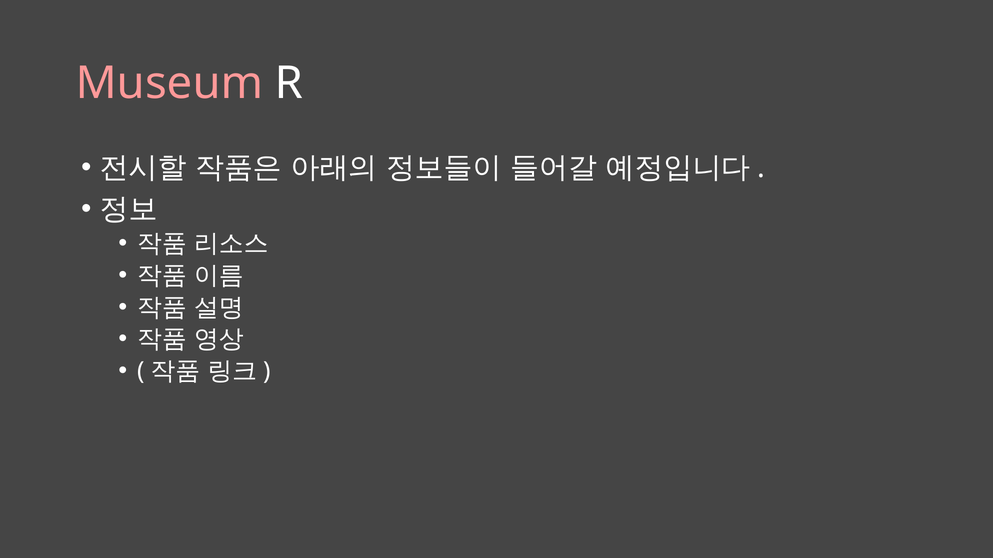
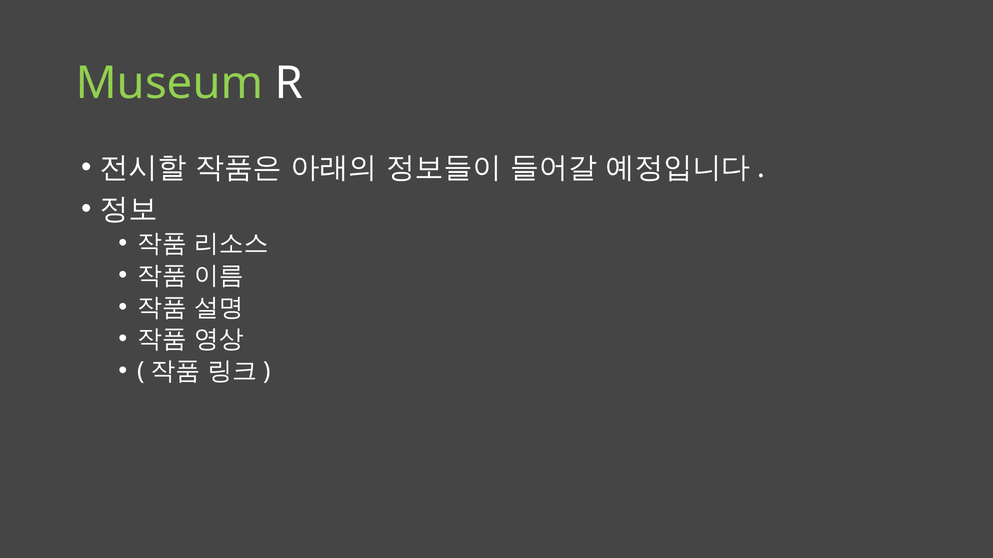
Museum colour: pink -> light green
